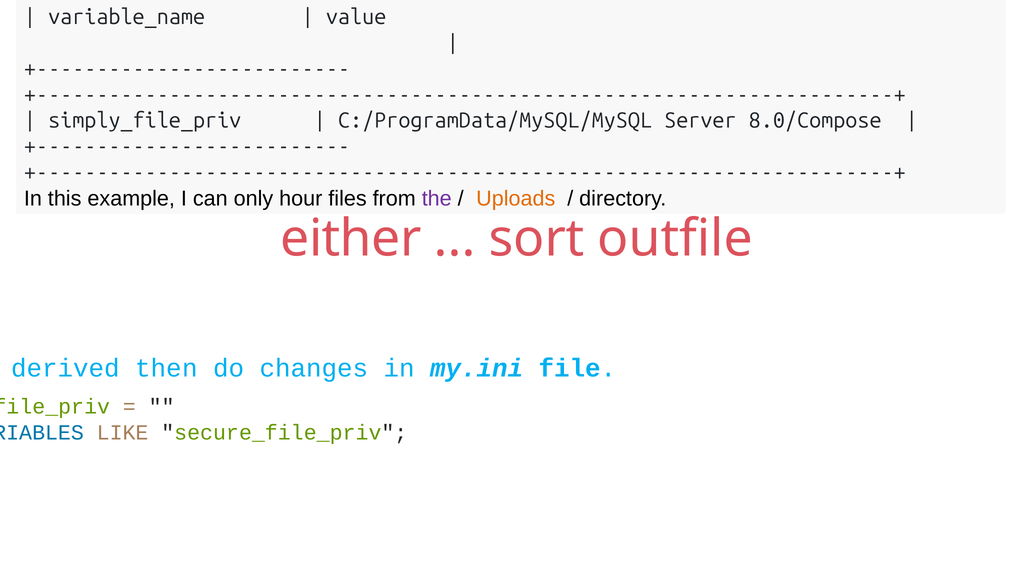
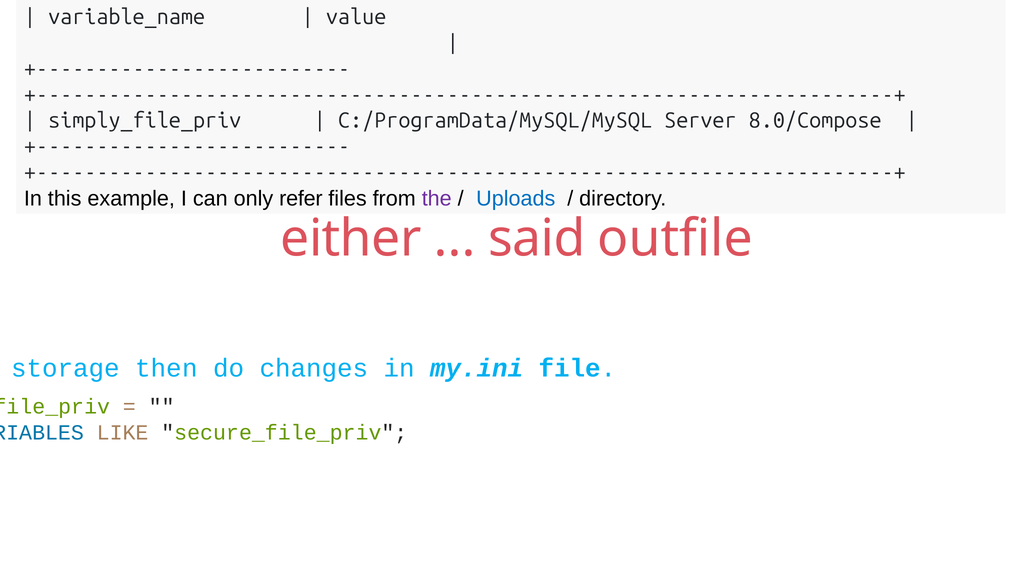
hour: hour -> refer
Uploads colour: orange -> blue
sort: sort -> said
derived: derived -> storage
